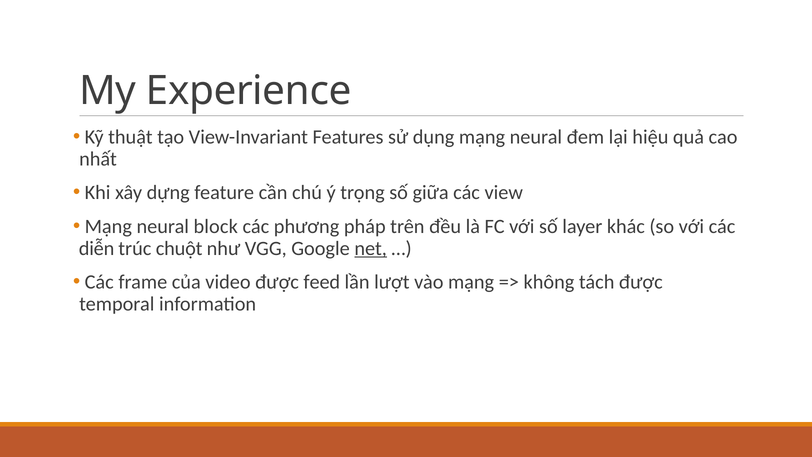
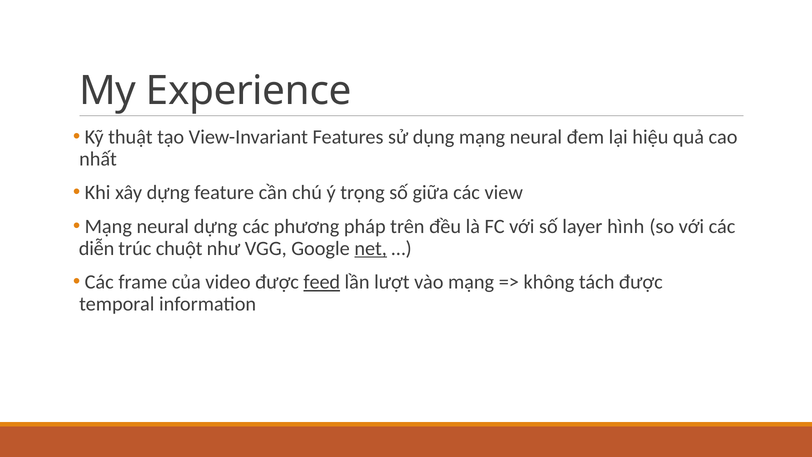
neural block: block -> dựng
khác: khác -> hình
feed underline: none -> present
